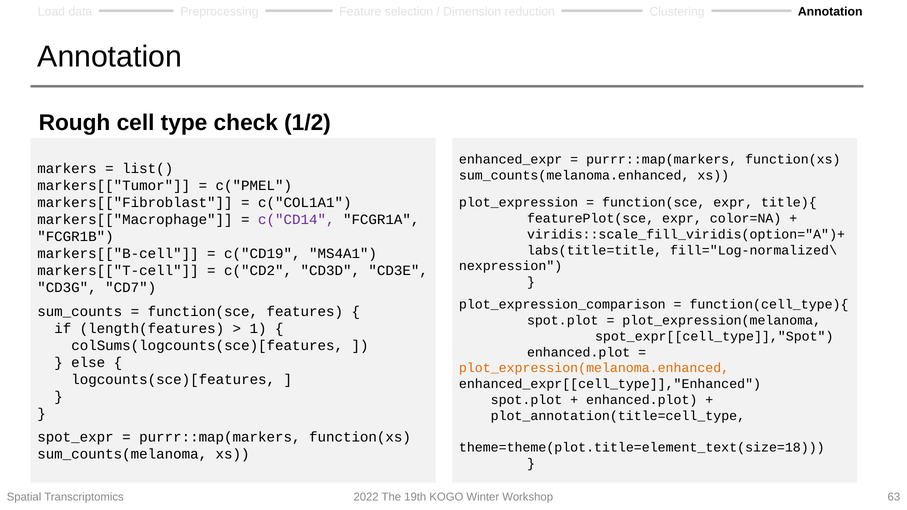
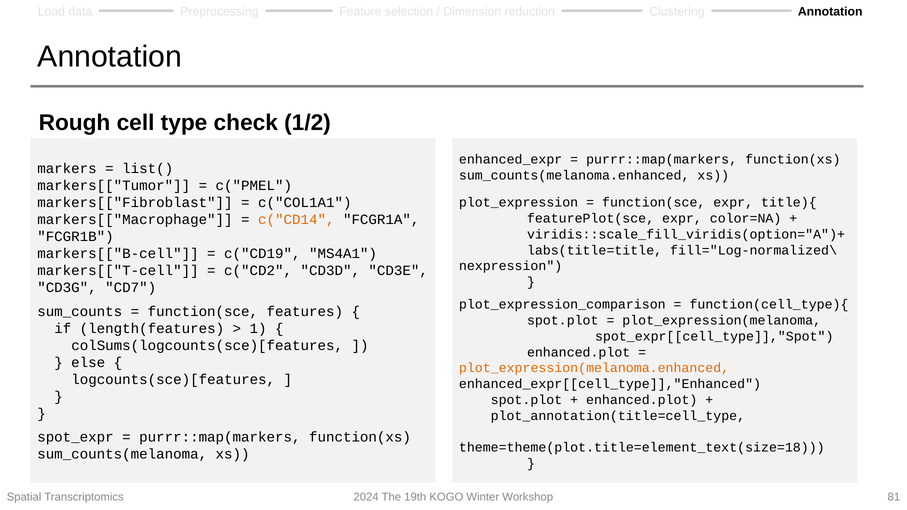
c("CD14 colour: purple -> orange
2022: 2022 -> 2024
63: 63 -> 81
